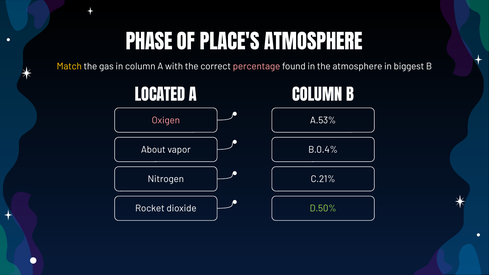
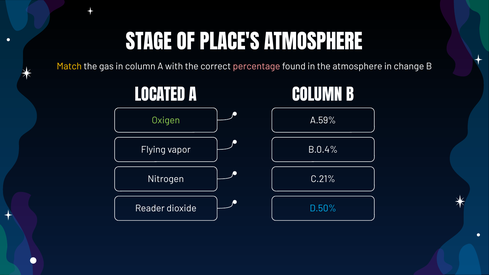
PHASE: PHASE -> STAGE
biggest: biggest -> change
Oxigen colour: pink -> light green
A.53%: A.53% -> A.59%
About: About -> Flying
Rocket: Rocket -> Reader
D.50% colour: light green -> light blue
